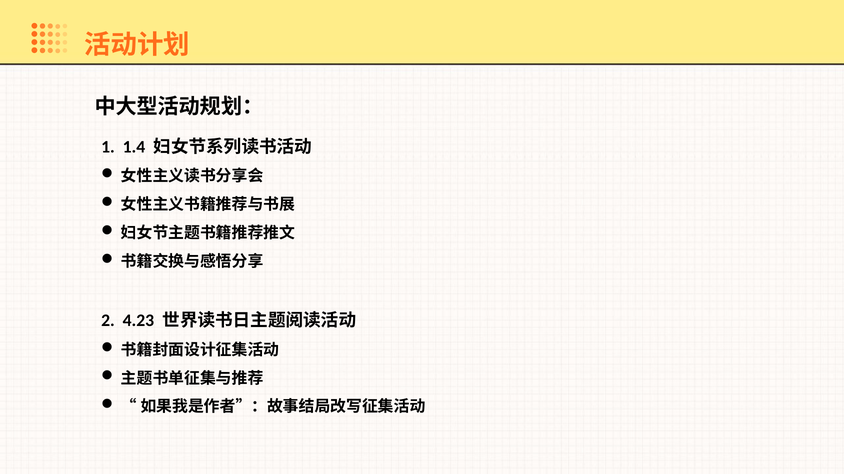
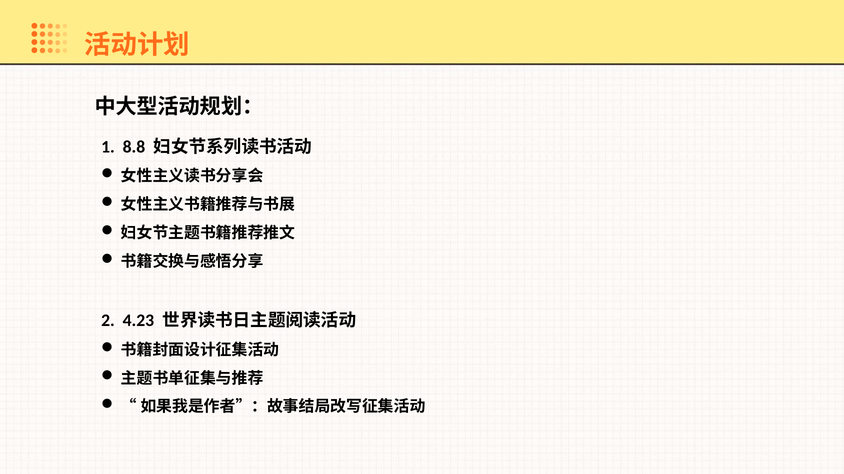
1.4: 1.4 -> 8.8
